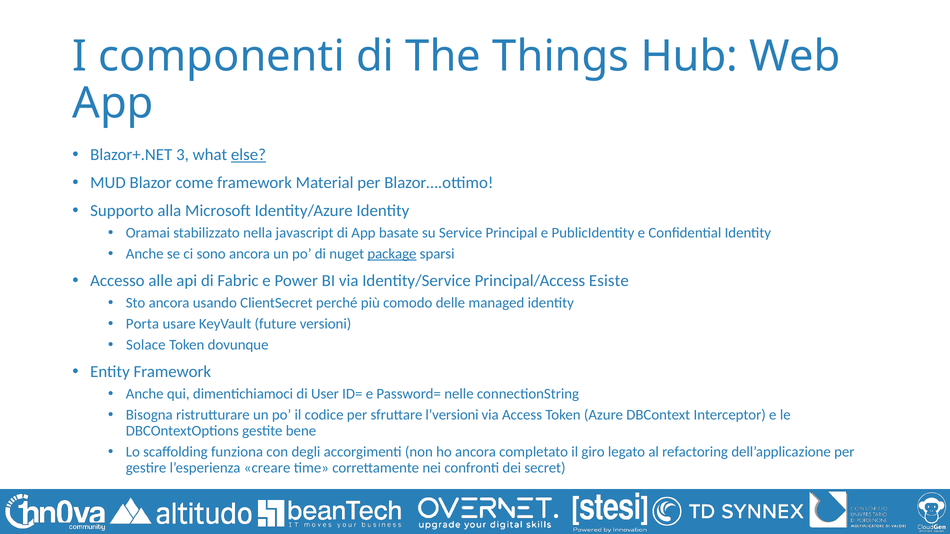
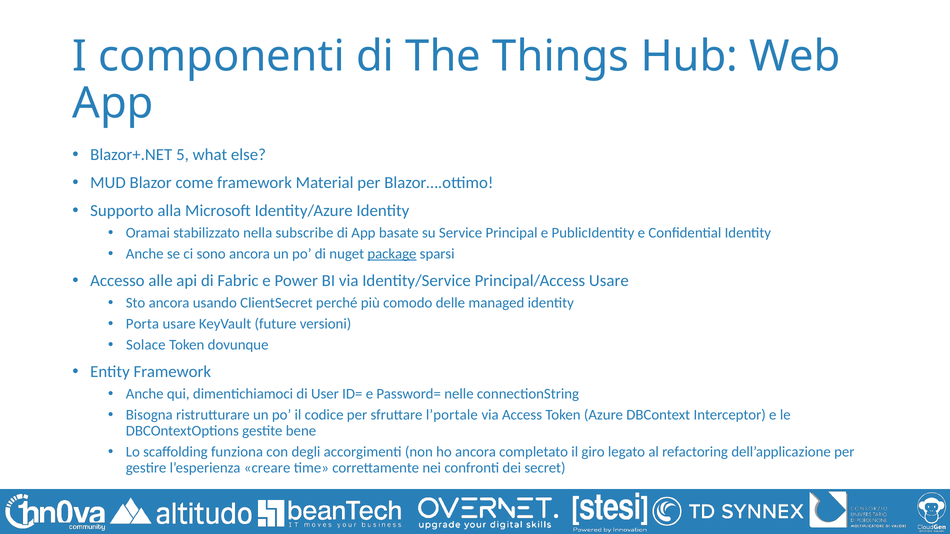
3: 3 -> 5
else underline: present -> none
javascript: javascript -> subscribe
Principal/Access Esiste: Esiste -> Usare
l’versioni: l’versioni -> l’portale
